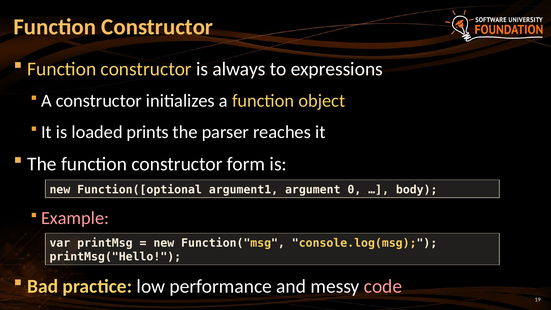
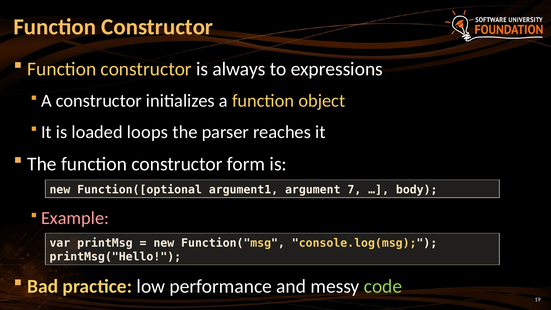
prints: prints -> loops
0: 0 -> 7
code colour: pink -> light green
